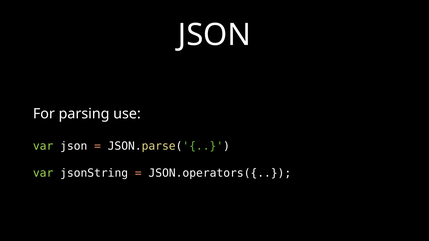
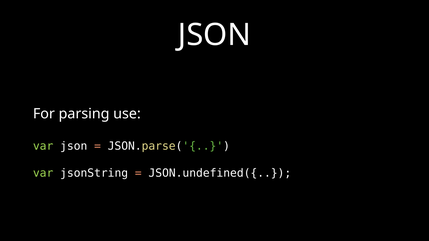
JSON.operators({: JSON.operators({ -> JSON.undefined({
